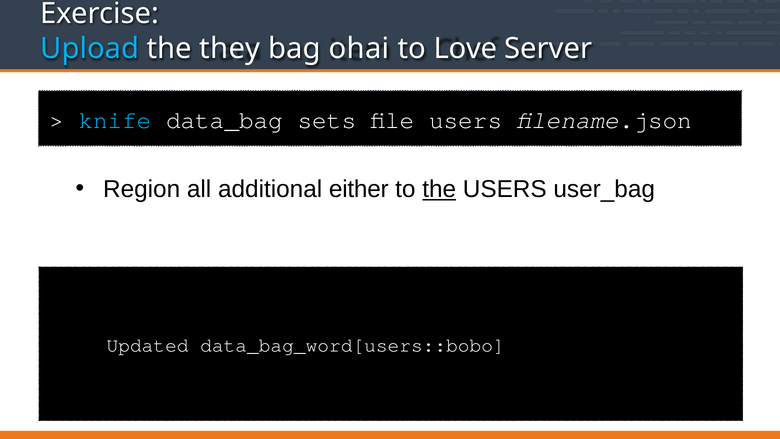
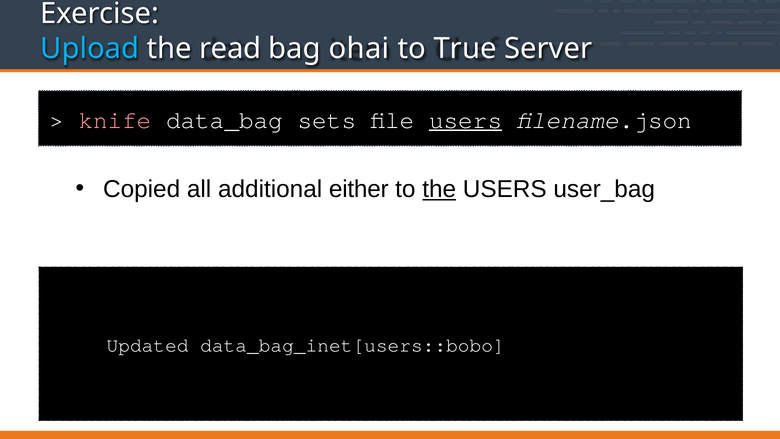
they: they -> read
Love: Love -> True
knife colour: light blue -> pink
users at (466, 120) underline: none -> present
Region: Region -> Copied
data_bag_word[users::bobo: data_bag_word[users::bobo -> data_bag_inet[users::bobo
